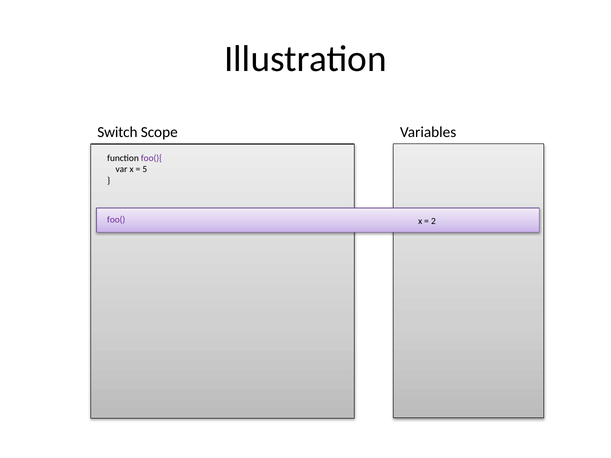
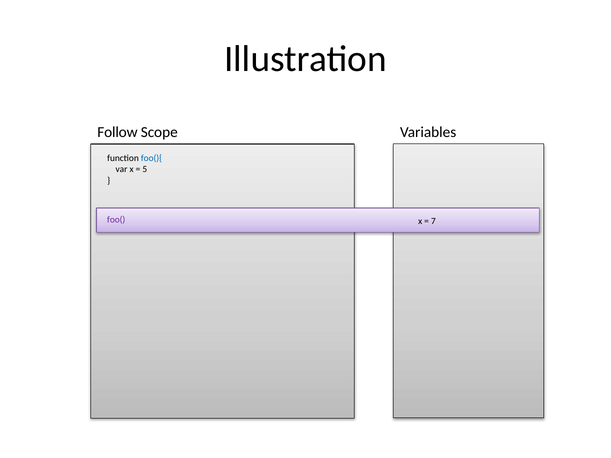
Switch: Switch -> Follow
foo(){ colour: purple -> blue
2: 2 -> 7
